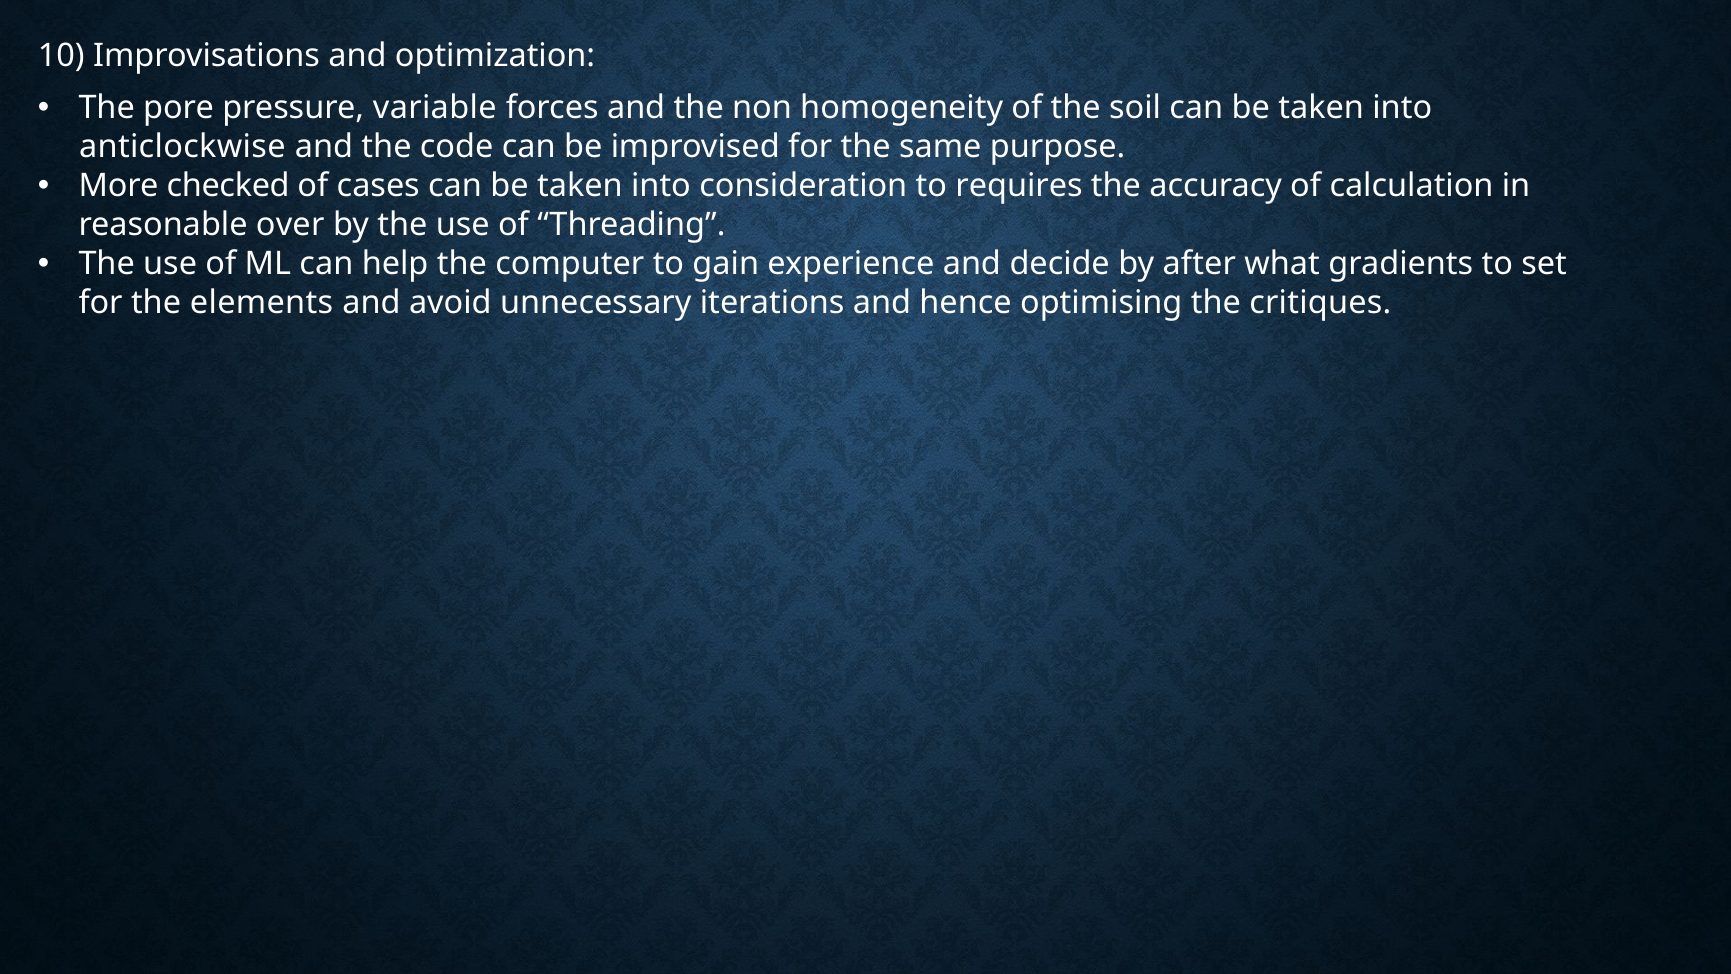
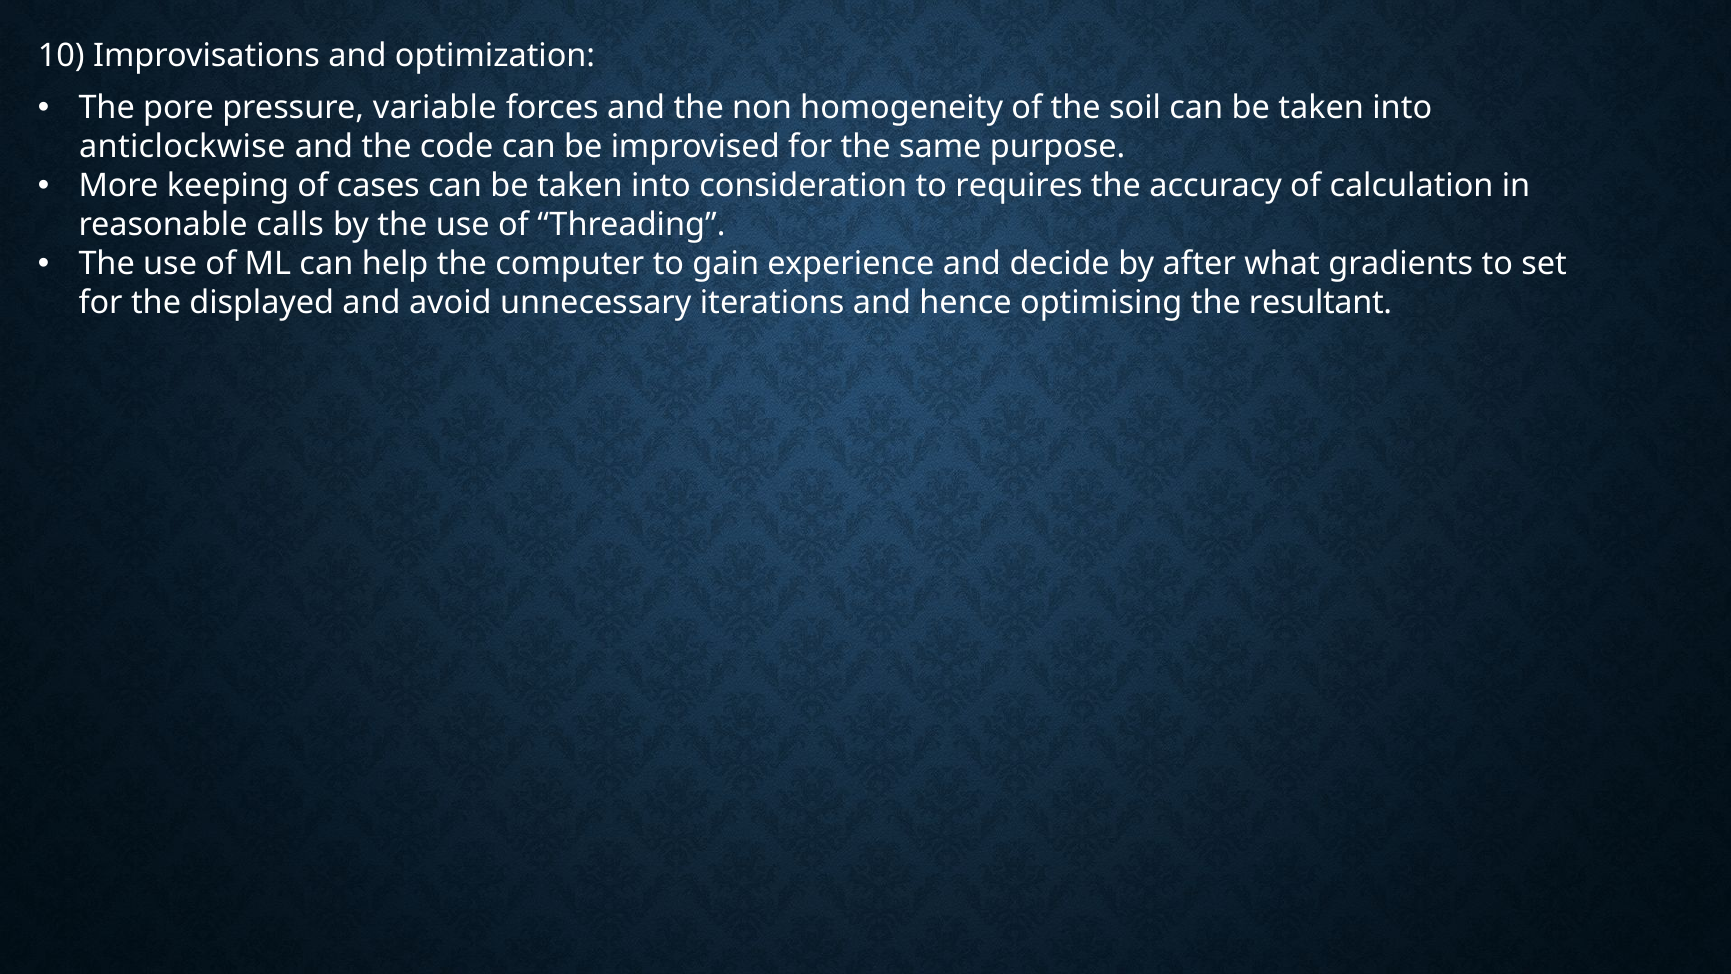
checked: checked -> keeping
over: over -> calls
elements: elements -> displayed
critiques: critiques -> resultant
